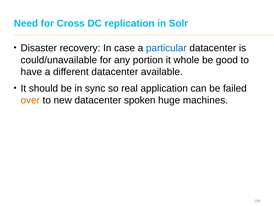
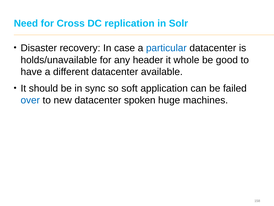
could/unavailable: could/unavailable -> holds/unavailable
portion: portion -> header
real: real -> soft
over colour: orange -> blue
